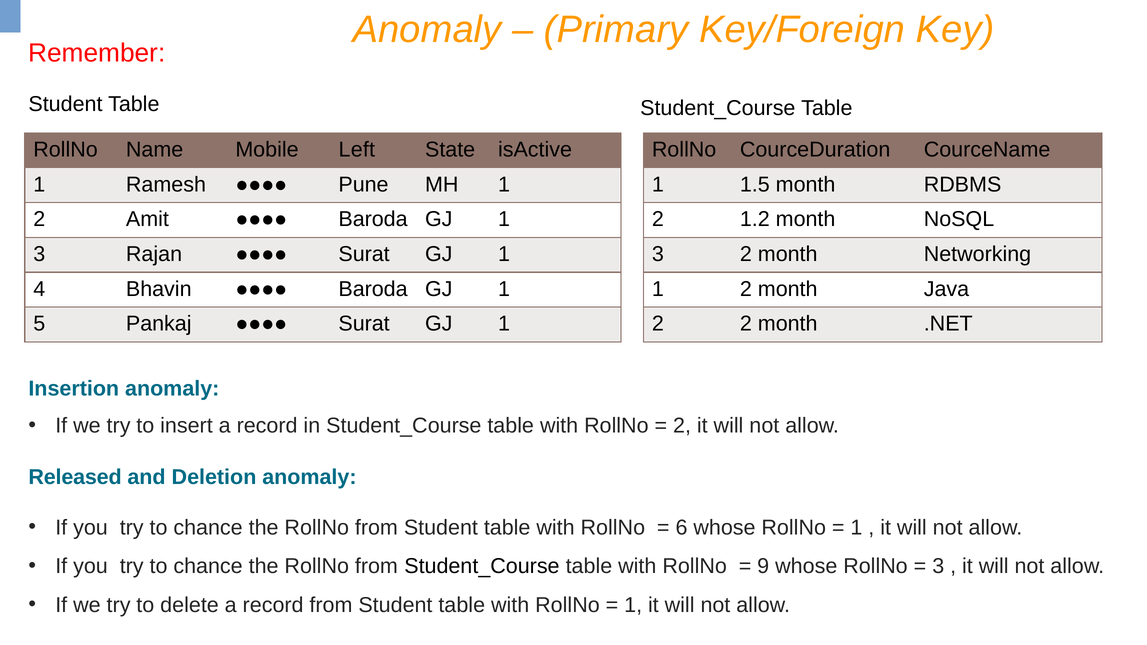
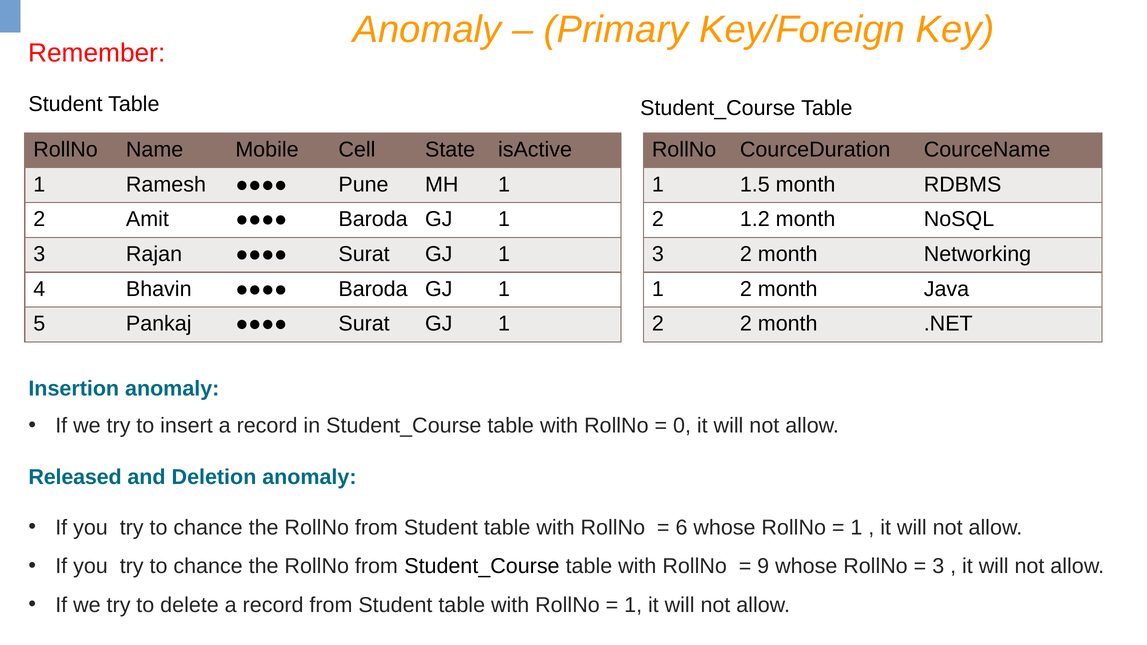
Left: Left -> Cell
2 at (682, 426): 2 -> 0
